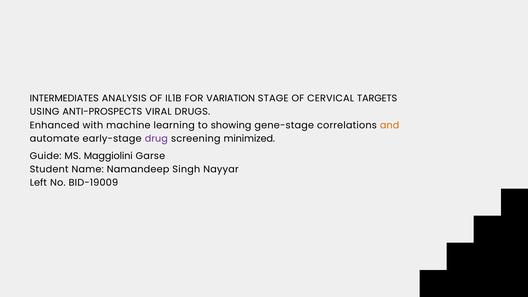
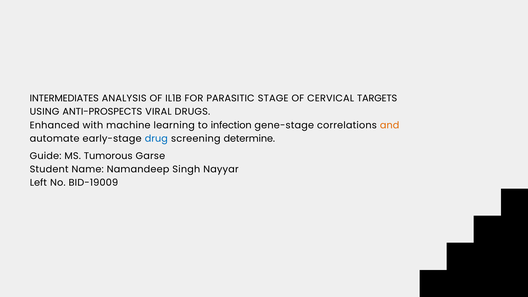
VARIATION: VARIATION -> PARASITIC
showing: showing -> infection
drug colour: purple -> blue
minimized: minimized -> determine
Maggiolini: Maggiolini -> Tumorous
